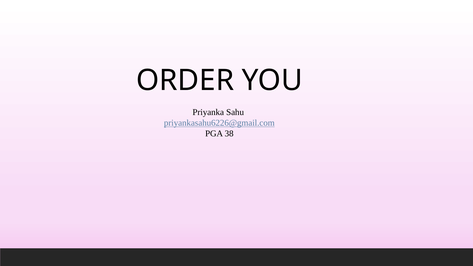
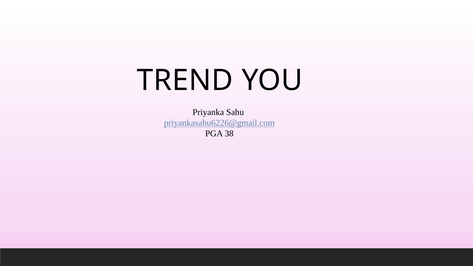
ORDER: ORDER -> TREND
